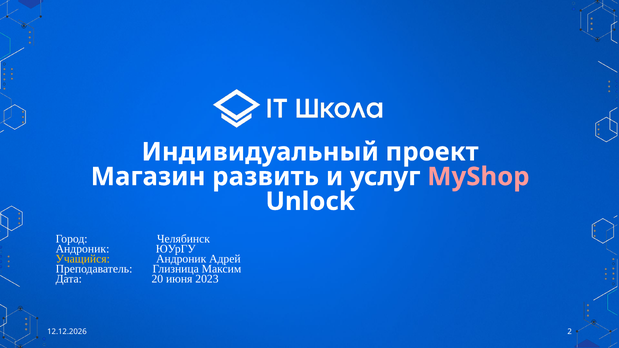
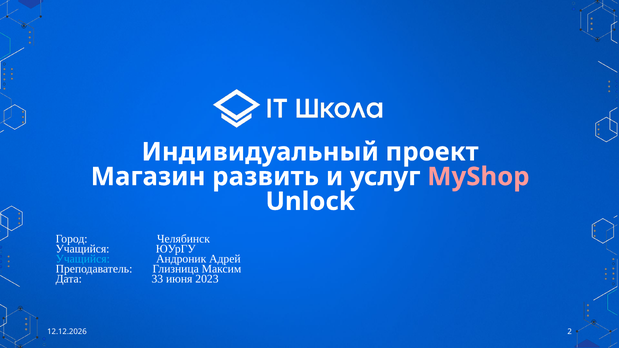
Андроник at (83, 249): Андроник -> Учащийся
Учащийся at (83, 259) colour: yellow -> light blue
20: 20 -> 33
